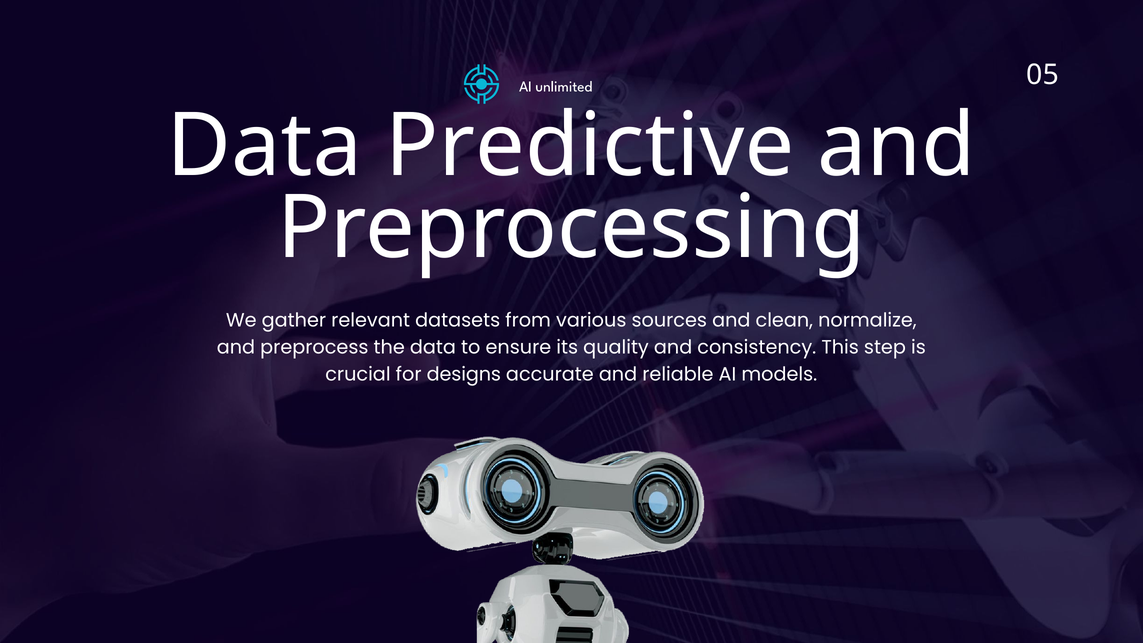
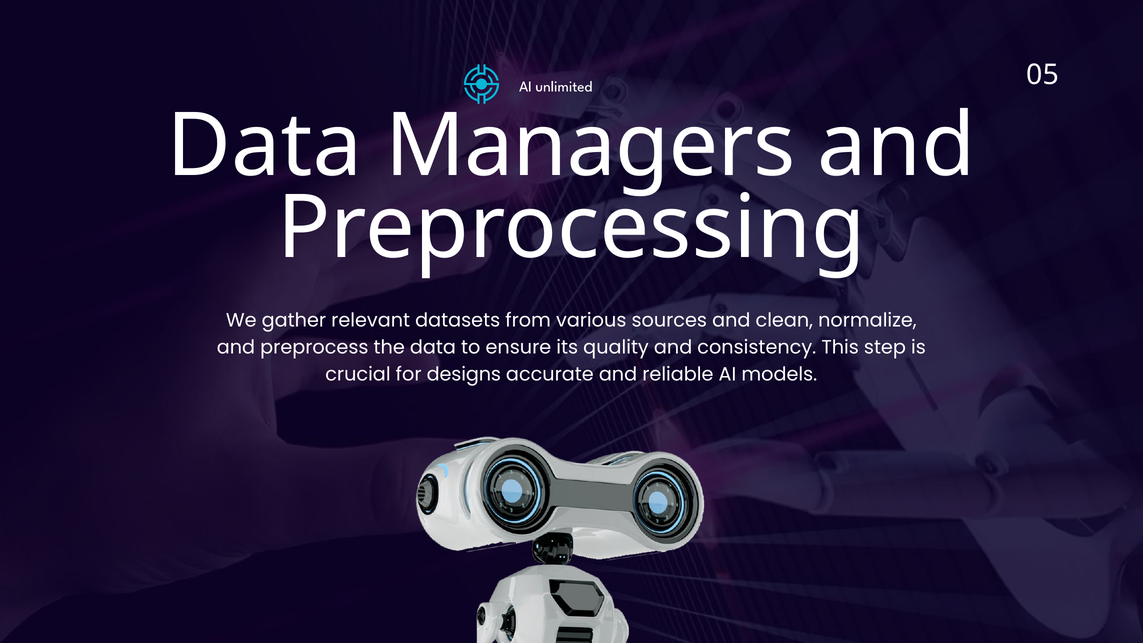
Predictive: Predictive -> Managers
